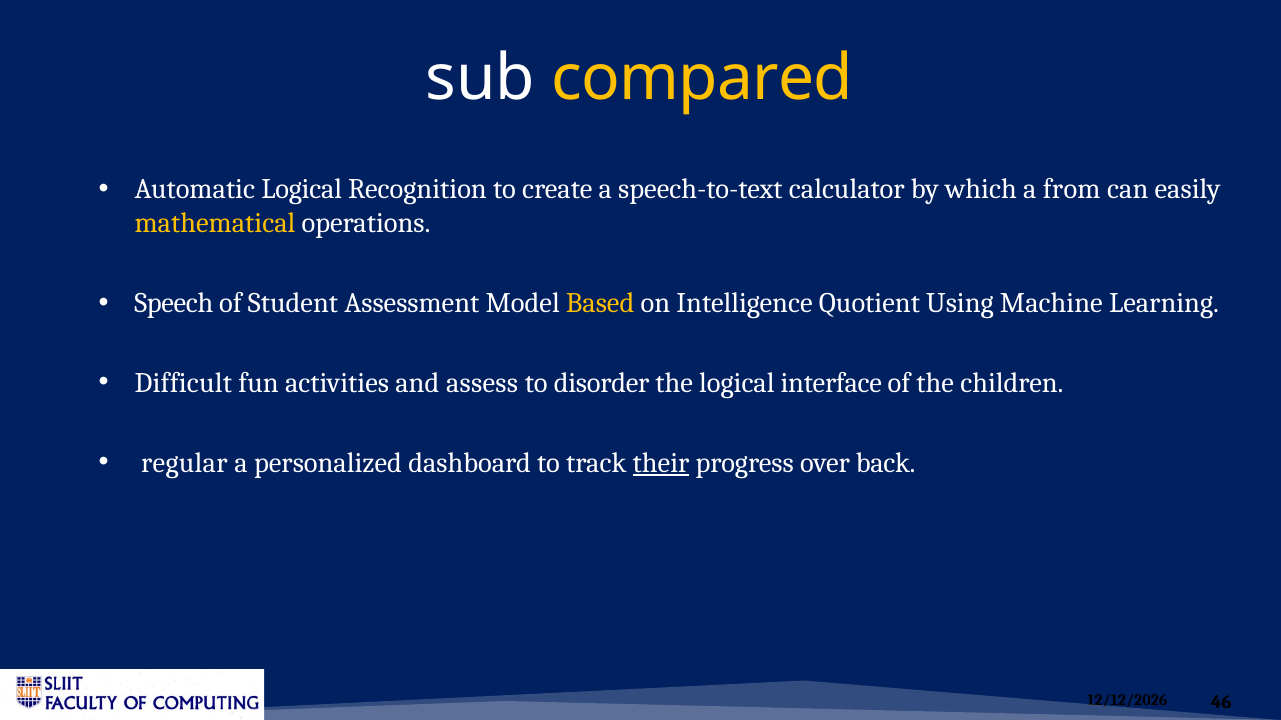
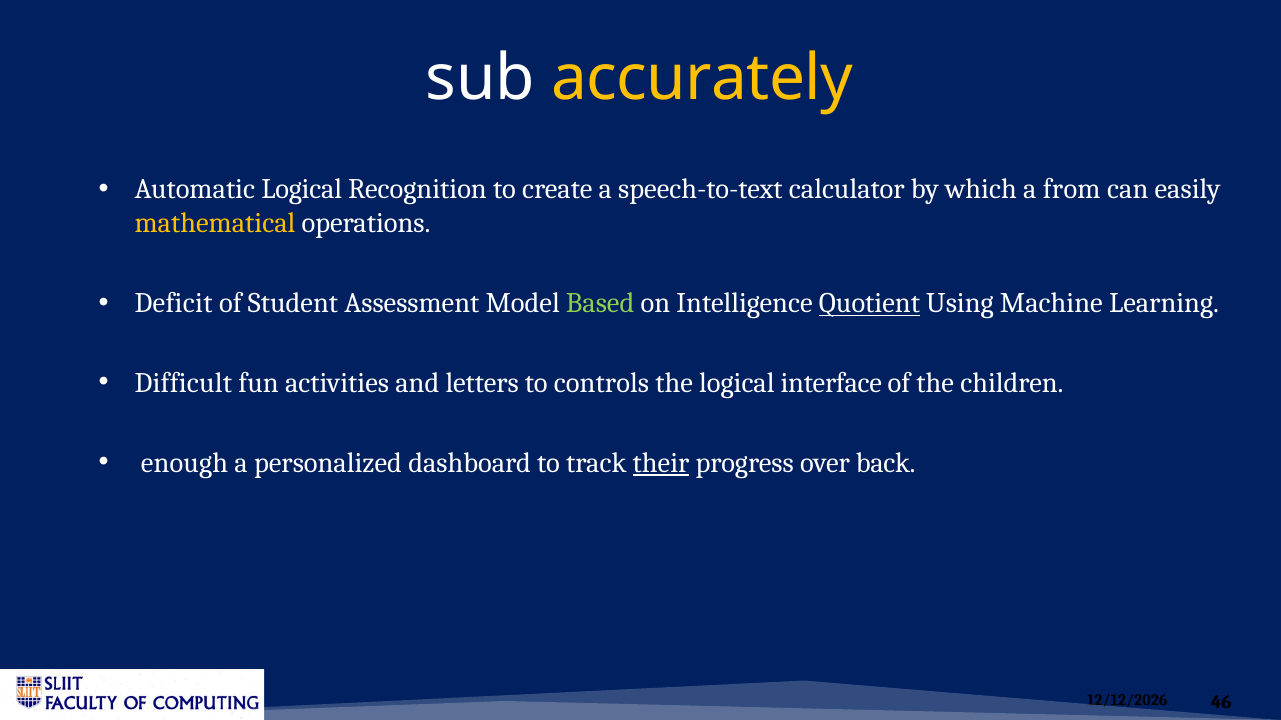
compared: compared -> accurately
Speech: Speech -> Deficit
Based colour: yellow -> light green
Quotient underline: none -> present
assess: assess -> letters
disorder: disorder -> controls
regular: regular -> enough
